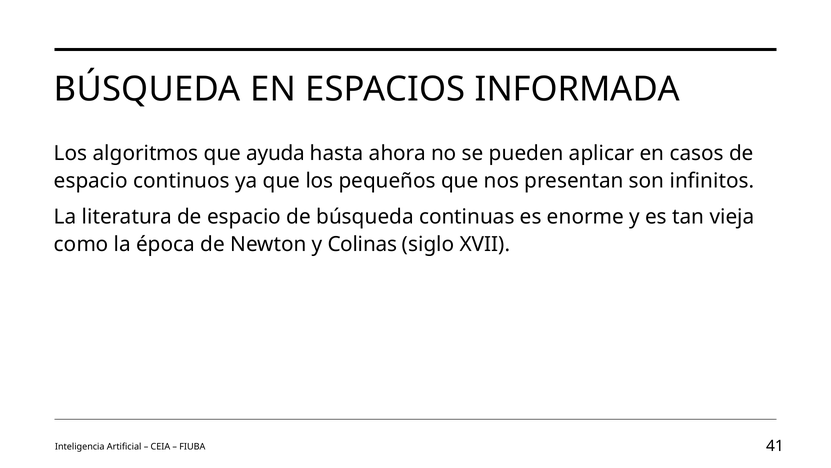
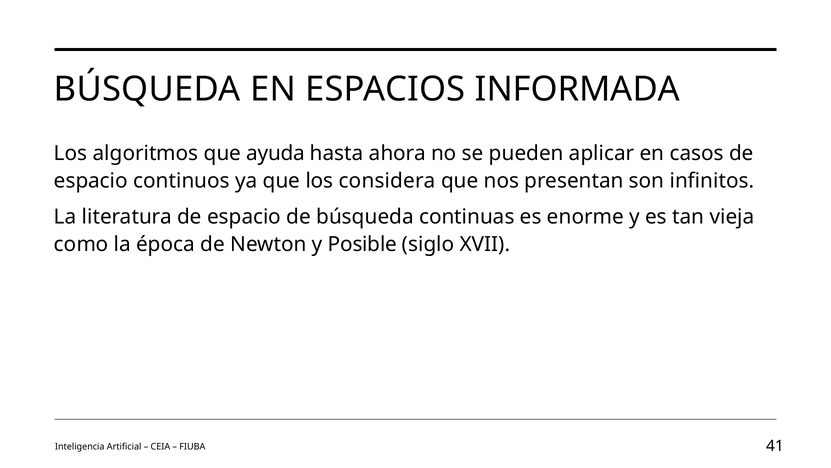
pequeños: pequeños -> considera
Colinas: Colinas -> Posible
